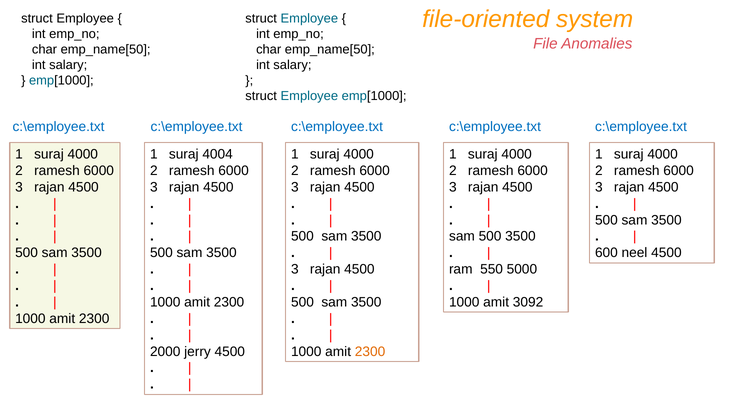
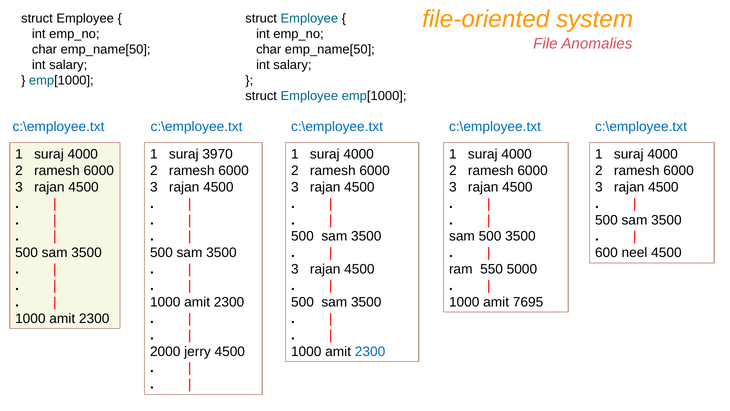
4004: 4004 -> 3970
3092: 3092 -> 7695
2300 at (370, 351) colour: orange -> blue
